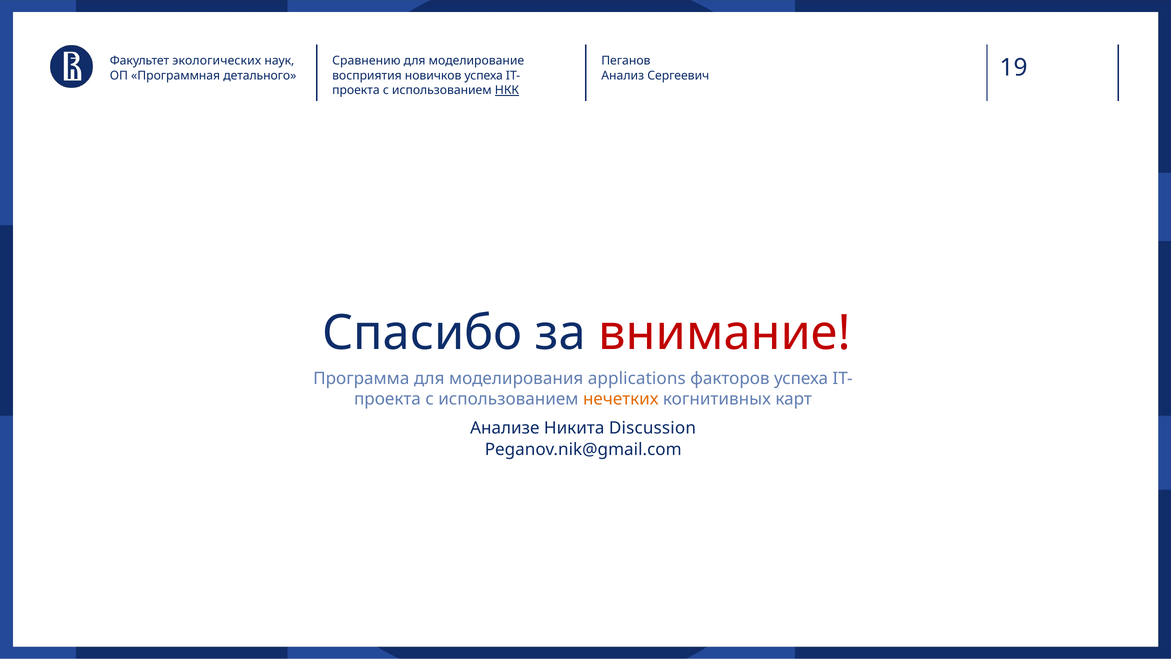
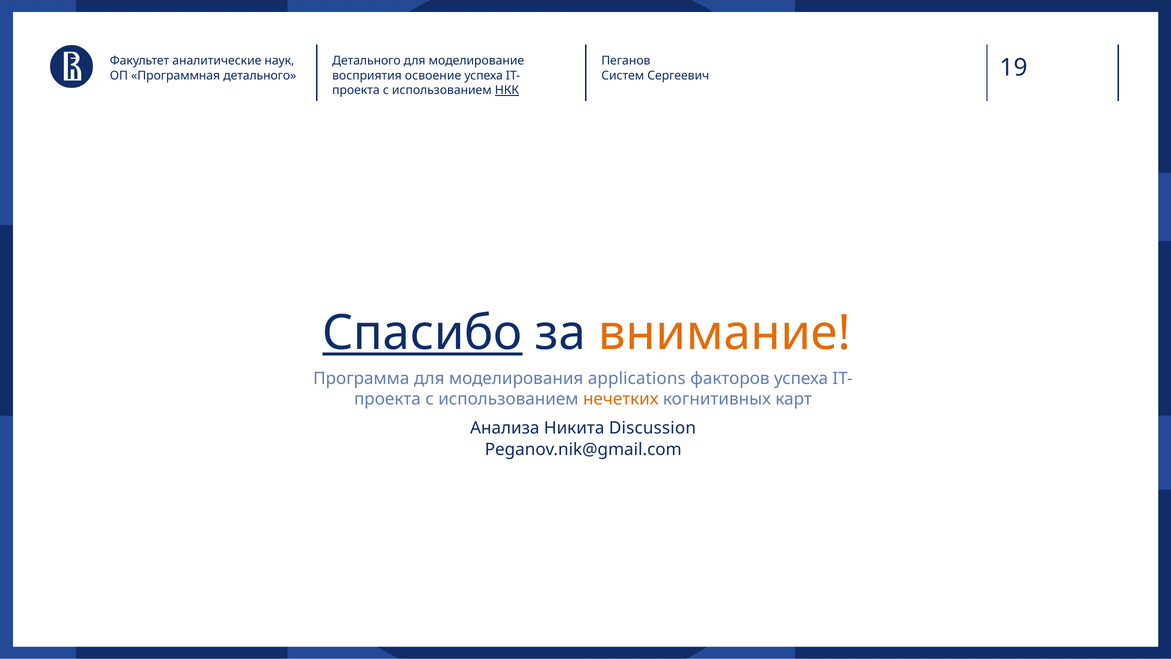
экологических: экологических -> аналитические
Сравнению at (366, 61): Сравнению -> Детального
новичков: новичков -> освоение
Анализ: Анализ -> Систем
Спасибо underline: none -> present
внимание colour: red -> orange
Анализе: Анализе -> Анализа
